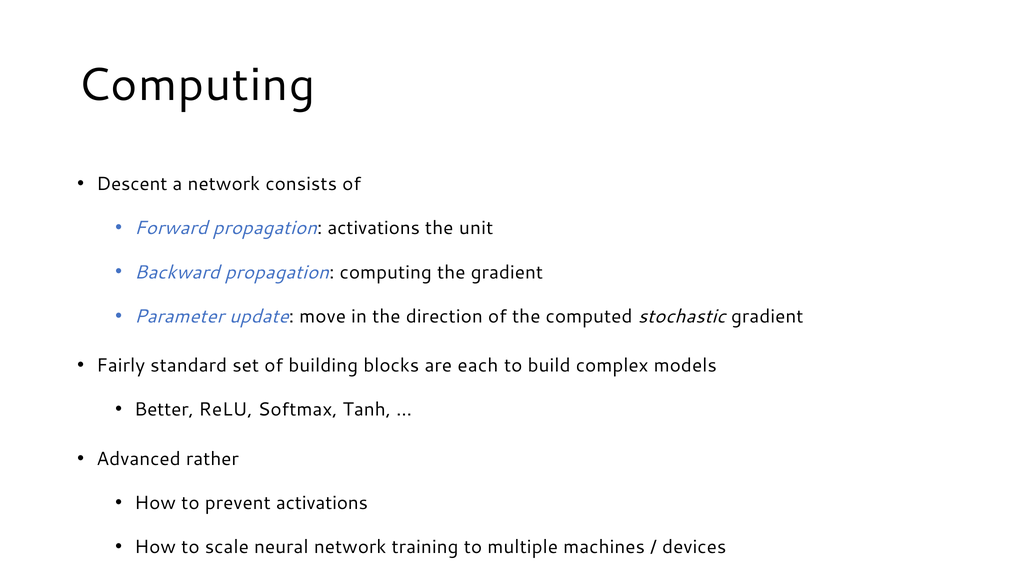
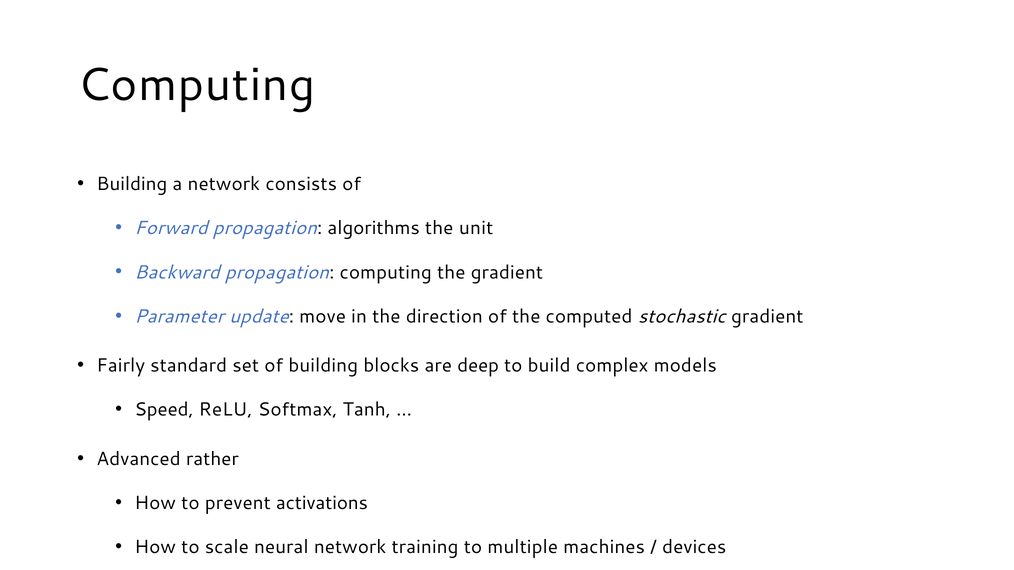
Descent at (132, 184): Descent -> Building
propagation activations: activations -> algorithms
each: each -> deep
Better: Better -> Speed
